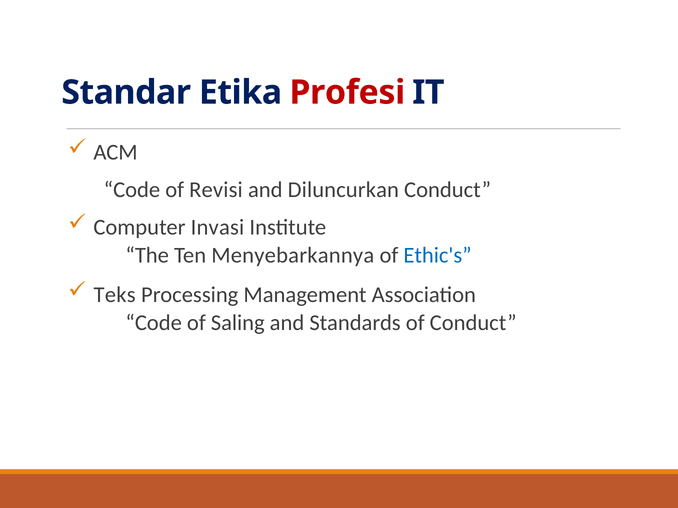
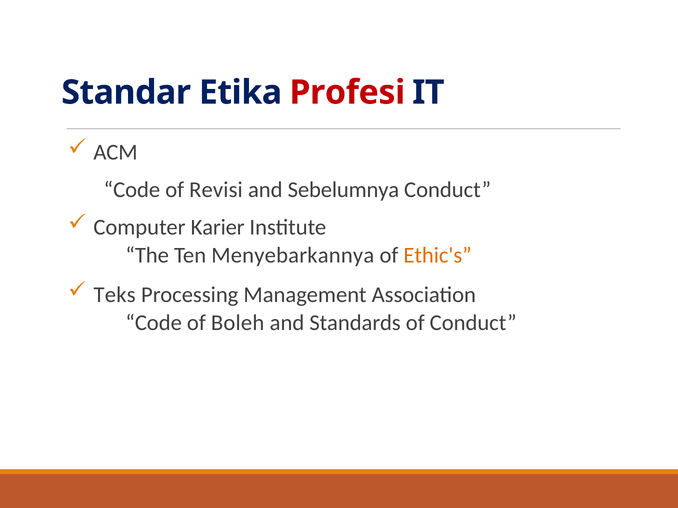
Diluncurkan: Diluncurkan -> Sebelumnya
Invasi: Invasi -> Karier
Ethic's colour: blue -> orange
Saling: Saling -> Boleh
